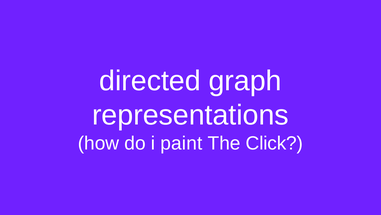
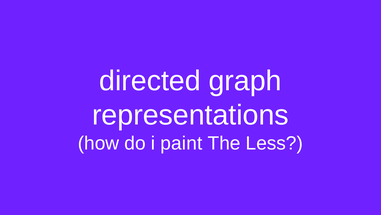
Click: Click -> Less
